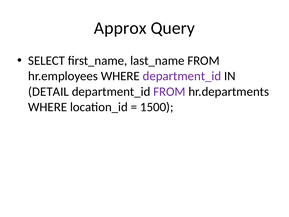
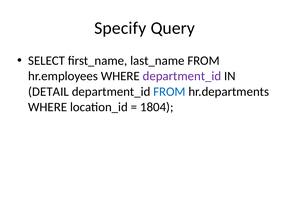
Approx: Approx -> Specify
FROM at (169, 91) colour: purple -> blue
1500: 1500 -> 1804
